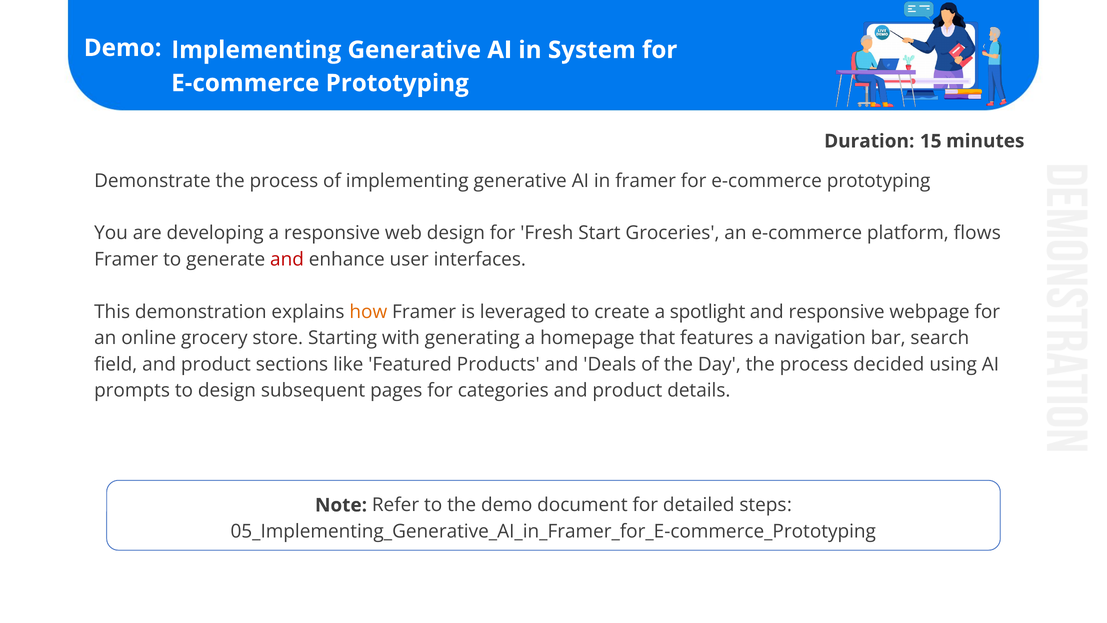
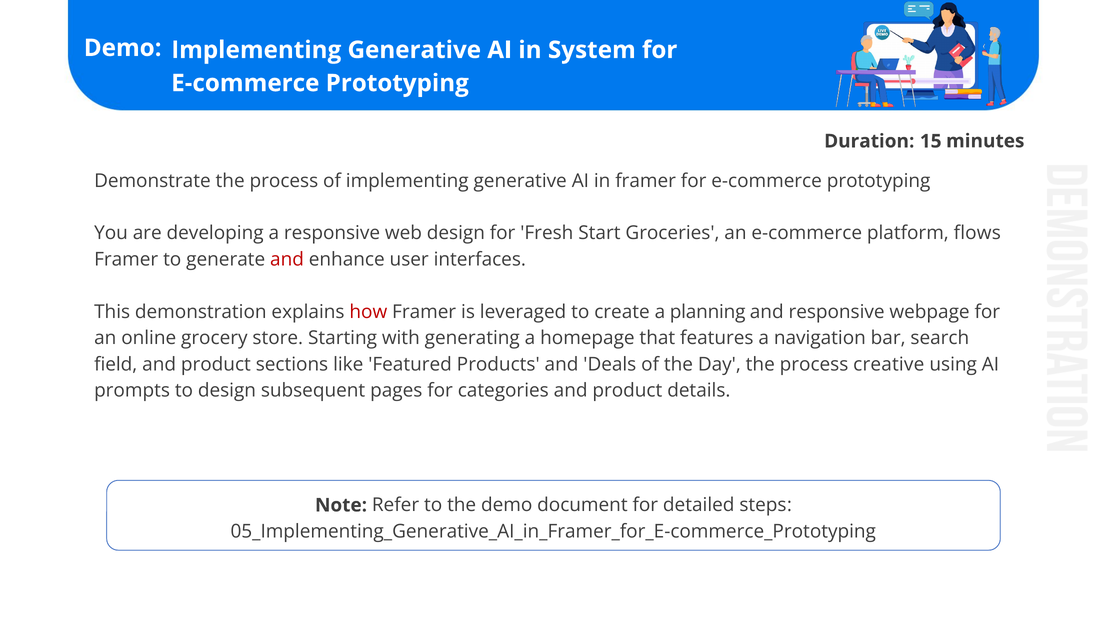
how colour: orange -> red
spotlight: spotlight -> planning
decided: decided -> creative
